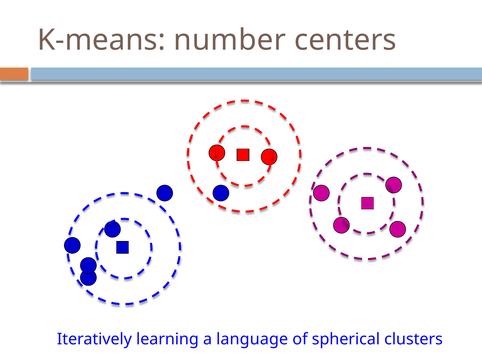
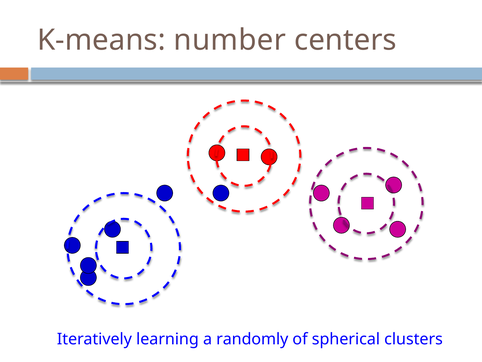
language: language -> randomly
